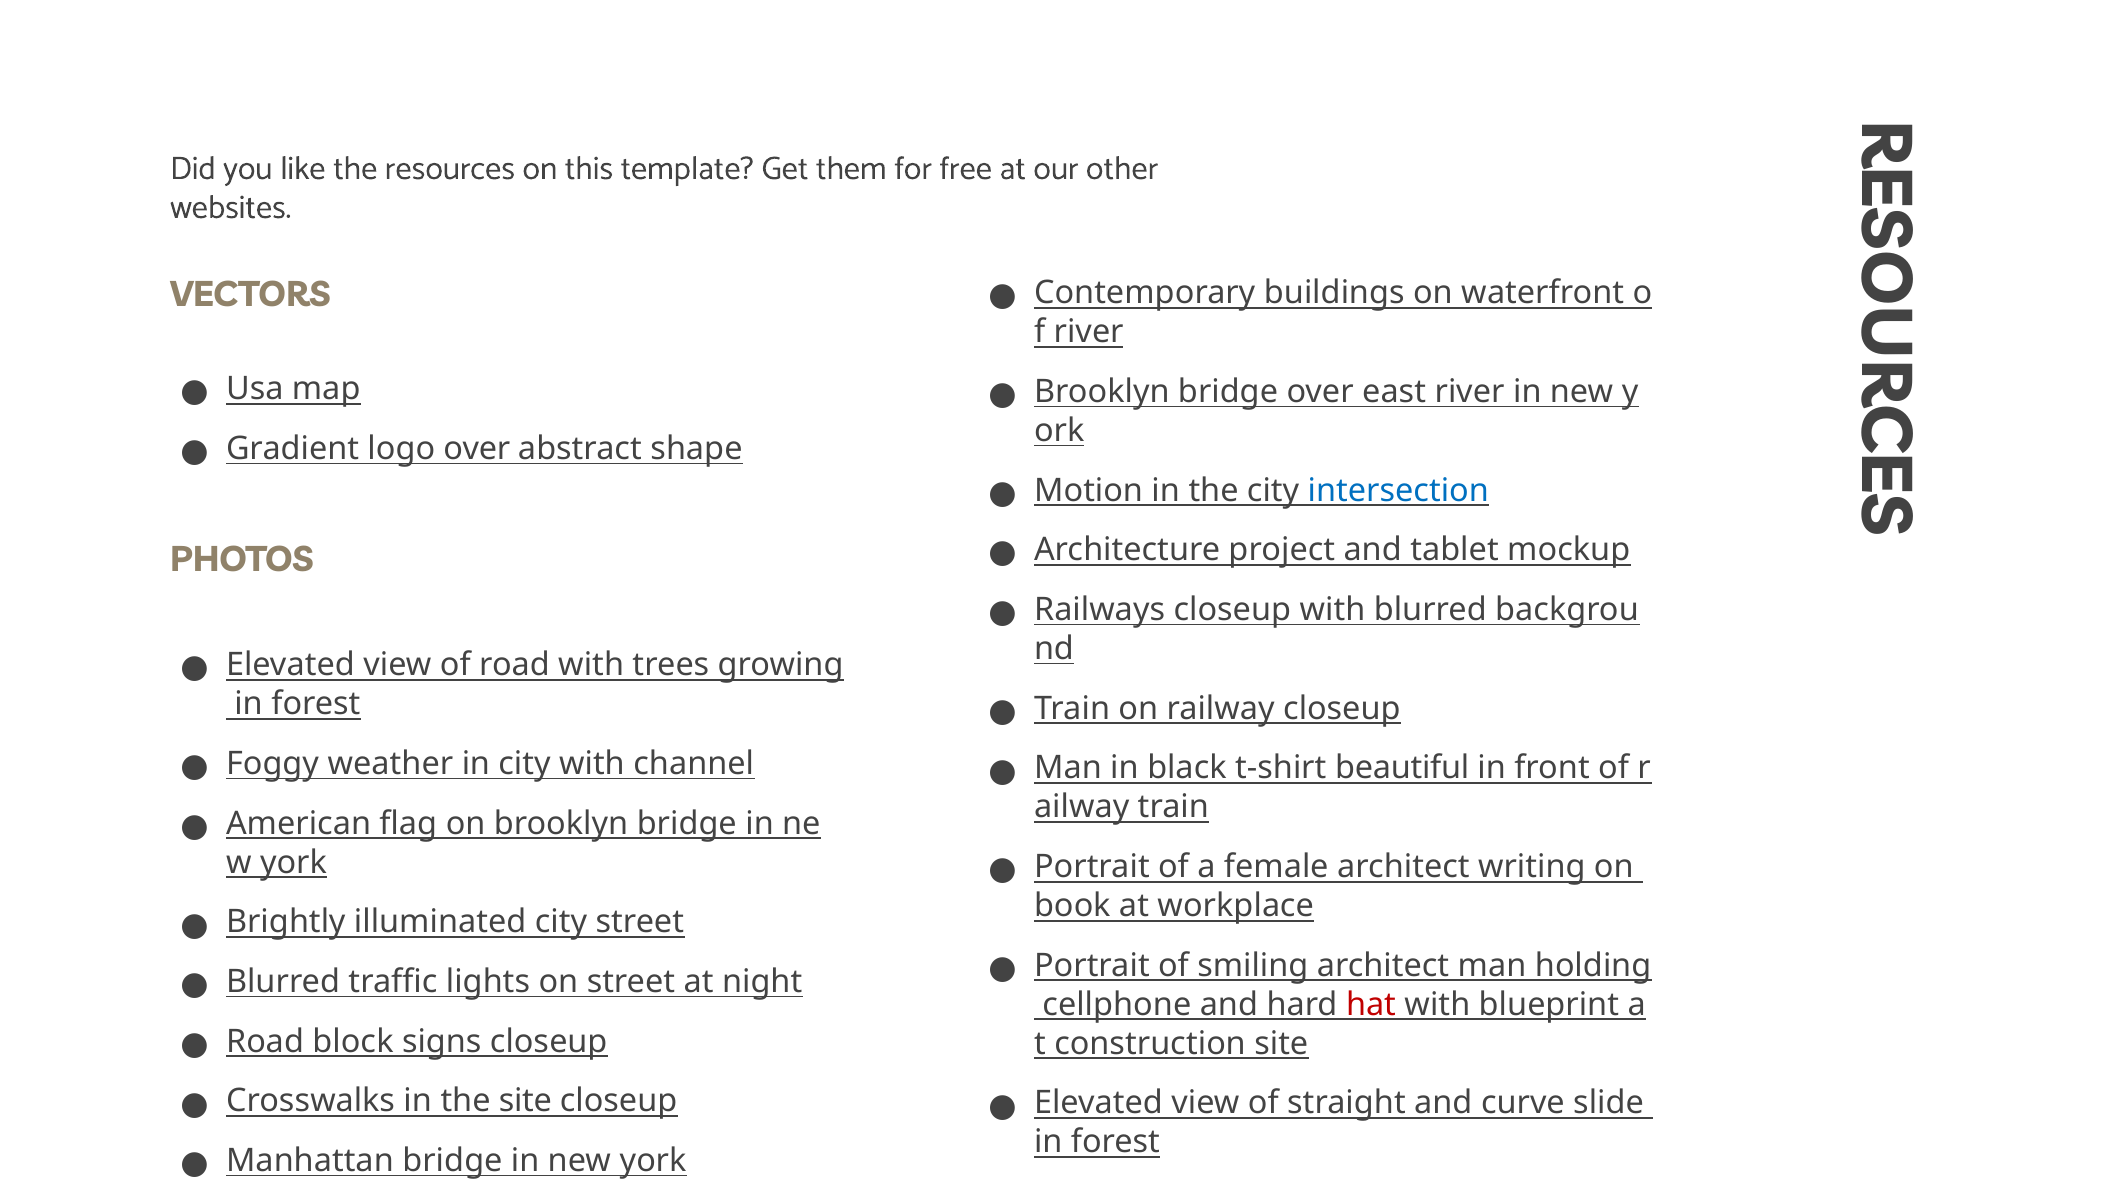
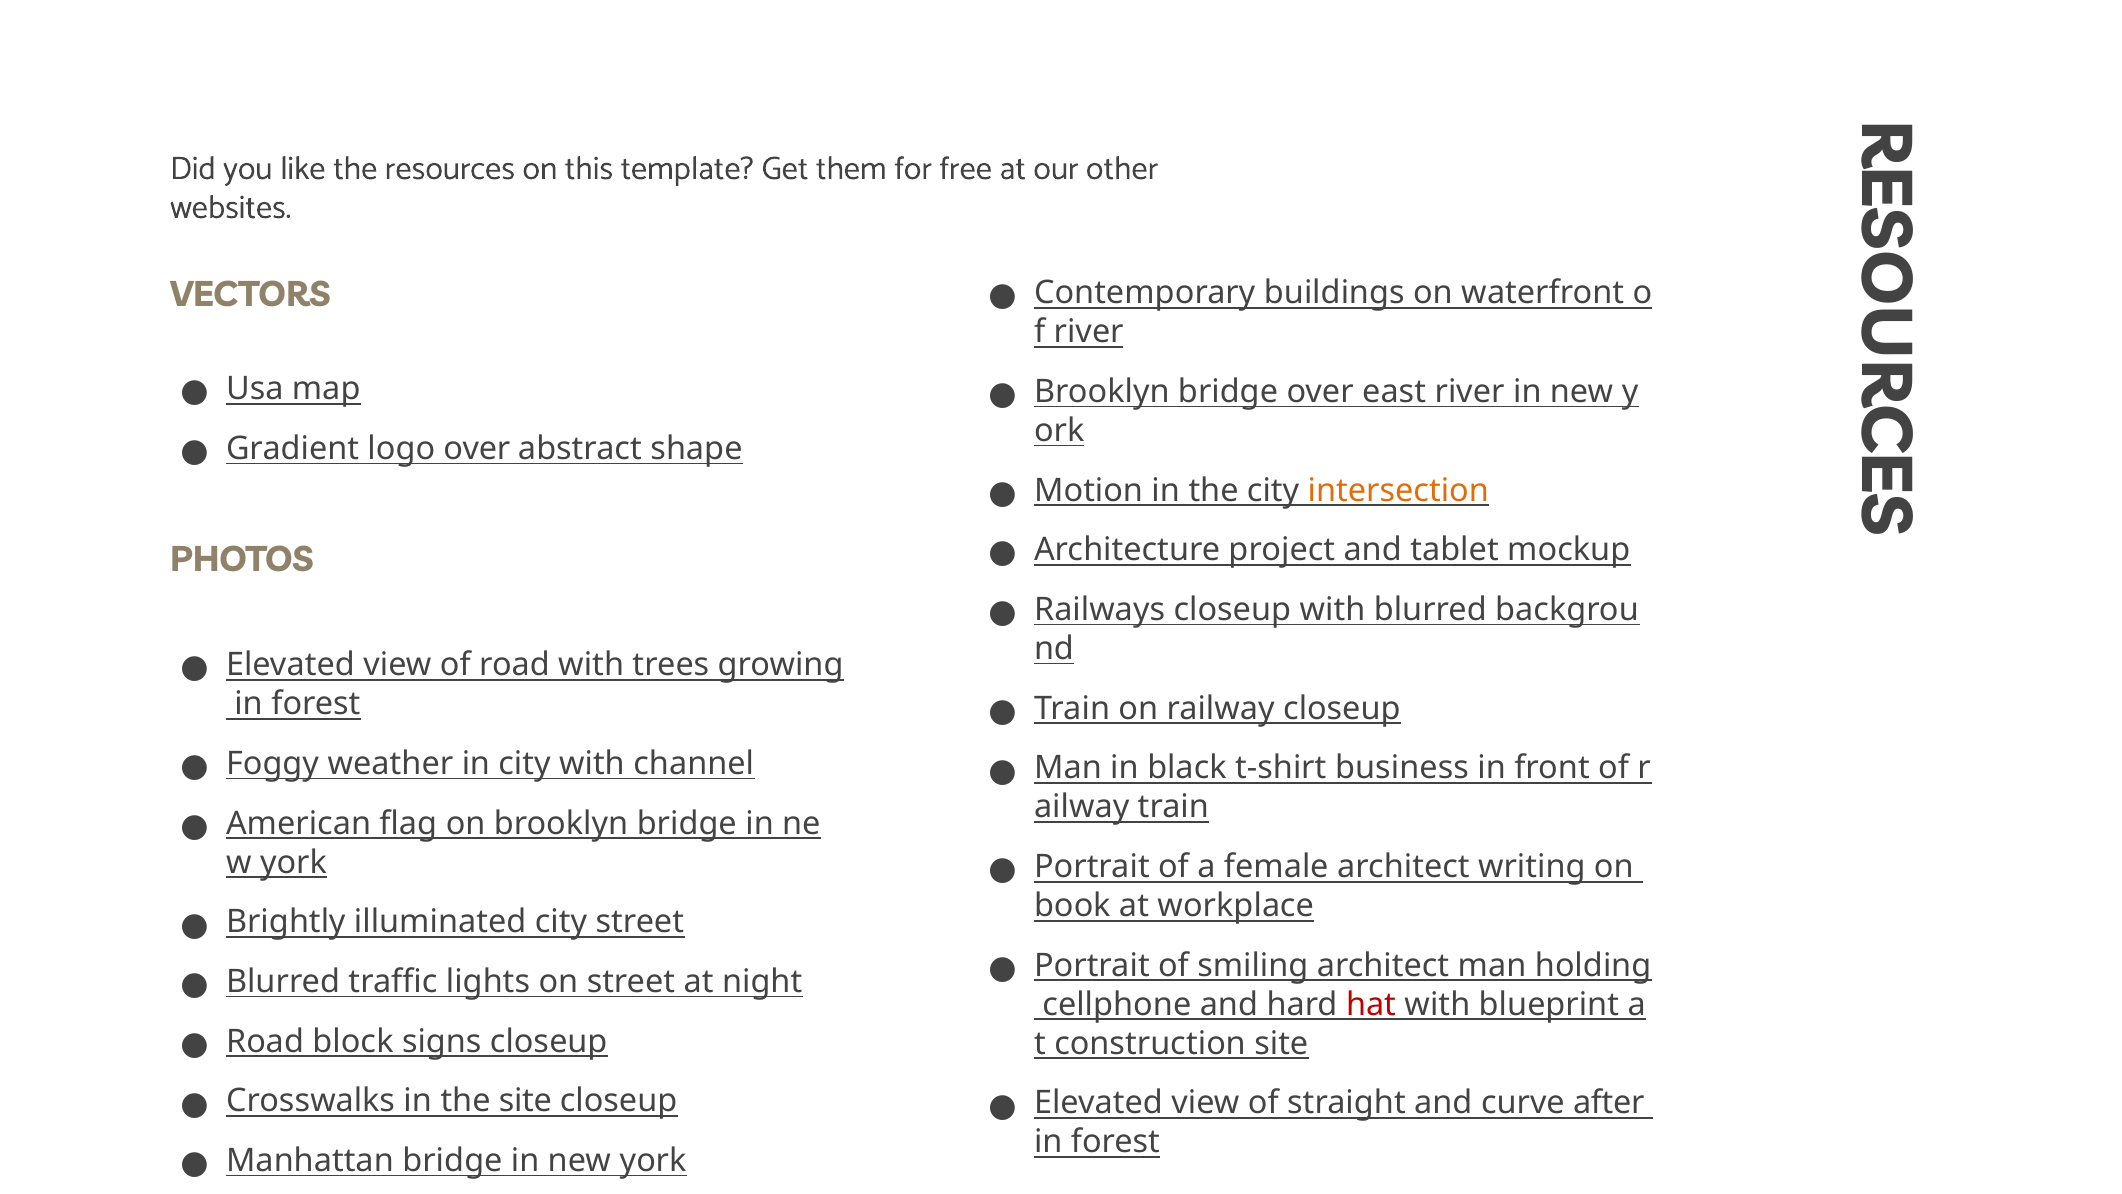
intersection colour: blue -> orange
beautiful: beautiful -> business
slide: slide -> after
